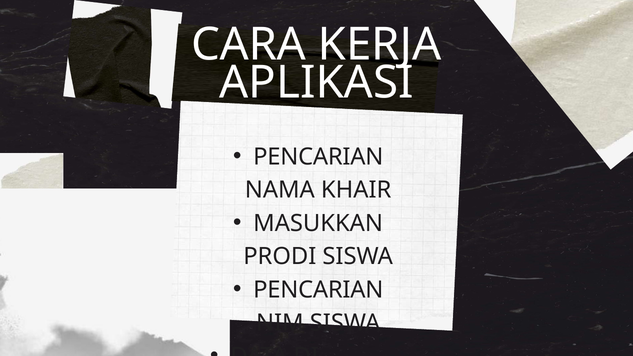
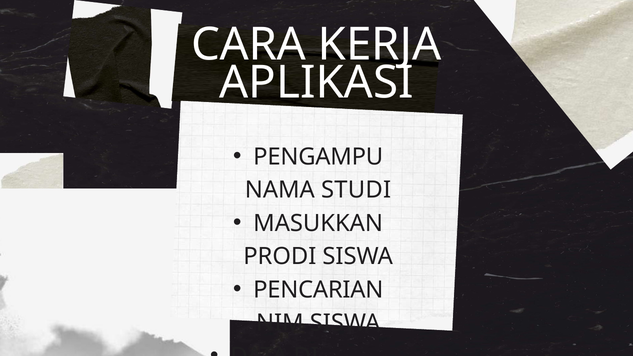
PENCARIAN at (318, 157): PENCARIAN -> PENGAMPU
KHAIR: KHAIR -> STUDI
